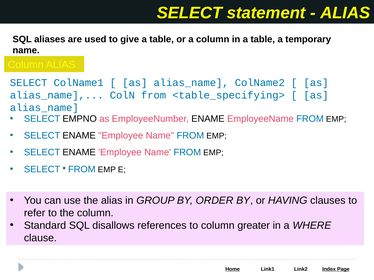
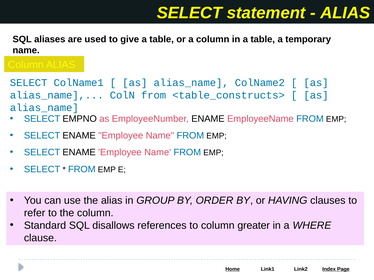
<table_specifying>: <table_specifying> -> <table_constructs>
